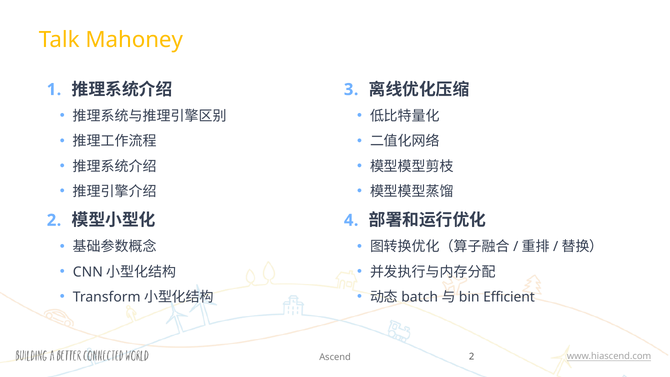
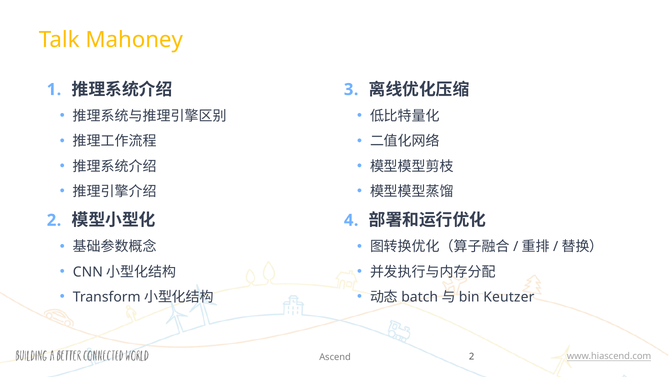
Efficient: Efficient -> Keutzer
